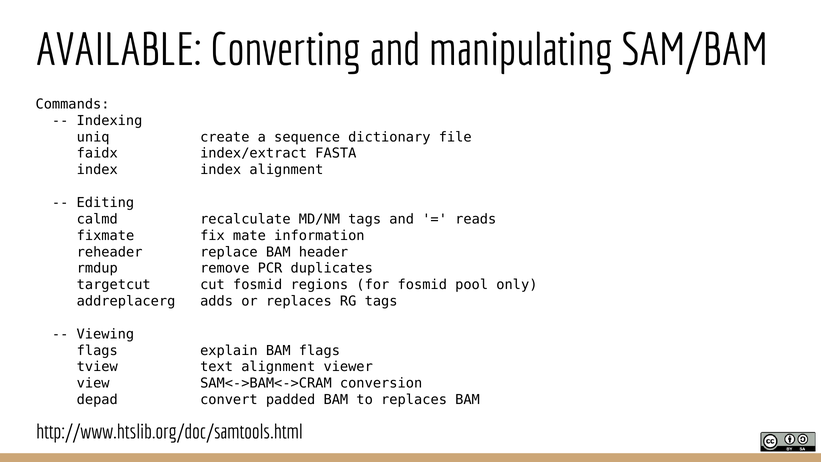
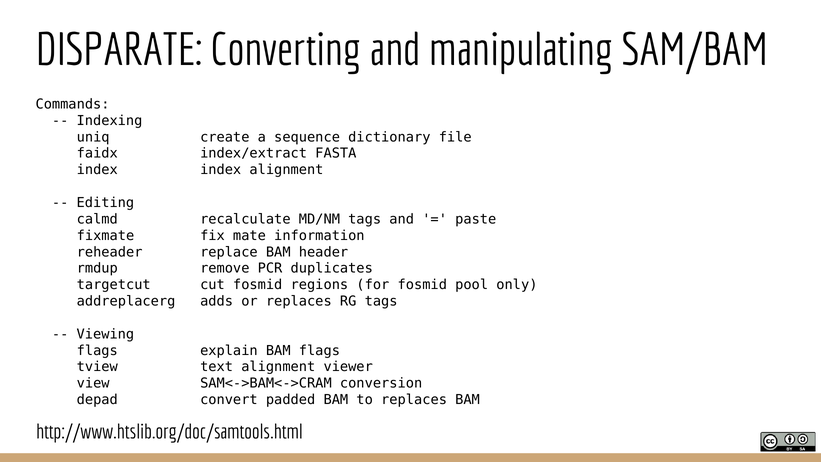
AVAILABLE: AVAILABLE -> DISPARATE
reads: reads -> paste
